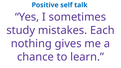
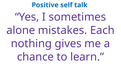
study: study -> alone
